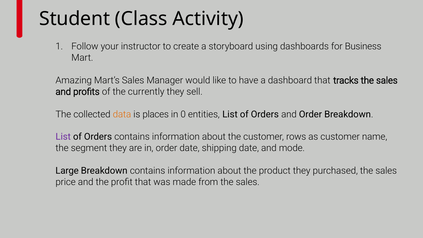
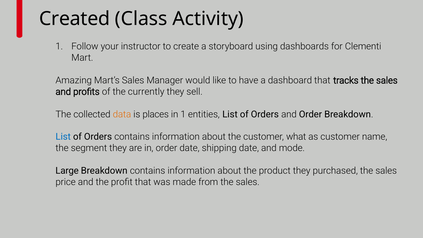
Student: Student -> Created
Business: Business -> Clementi
in 0: 0 -> 1
List at (63, 137) colour: purple -> blue
rows: rows -> what
